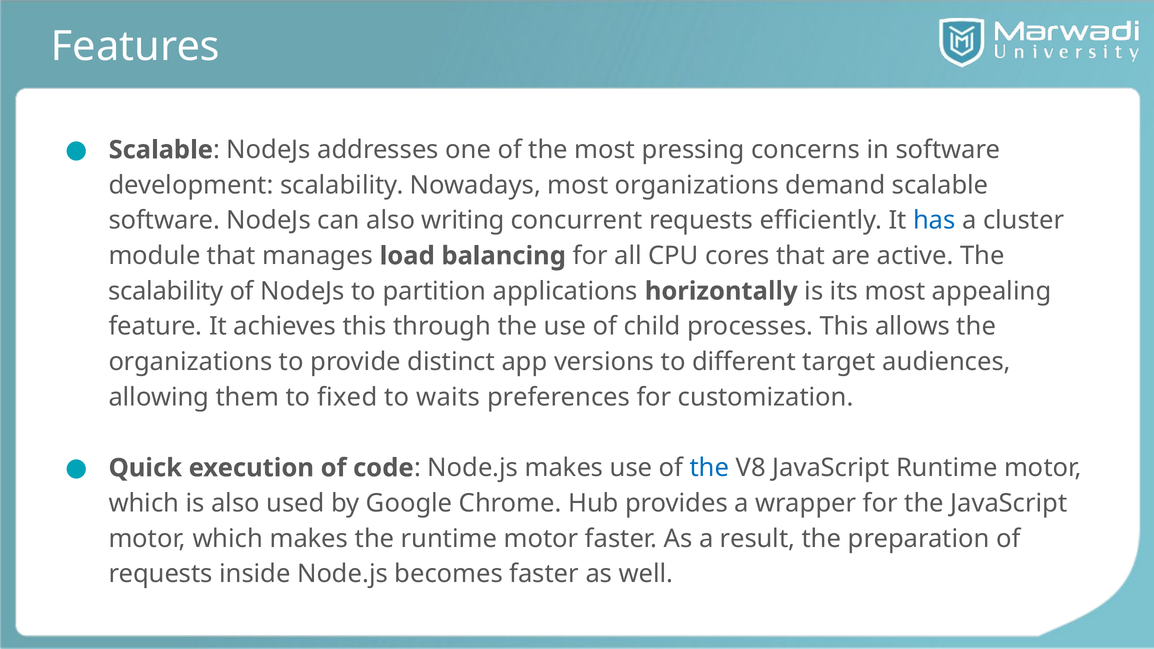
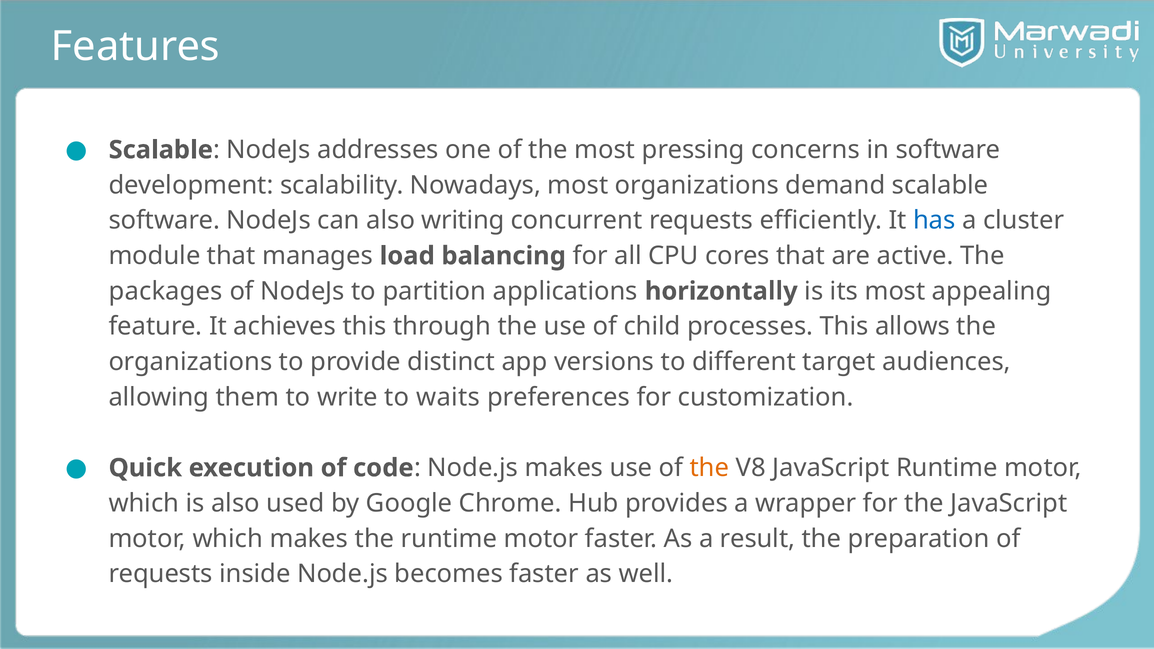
scalability at (166, 291): scalability -> packages
fixed: fixed -> write
the at (709, 468) colour: blue -> orange
